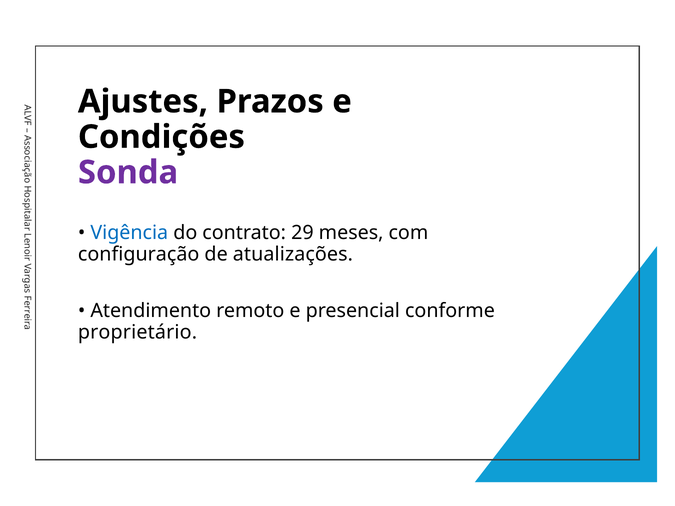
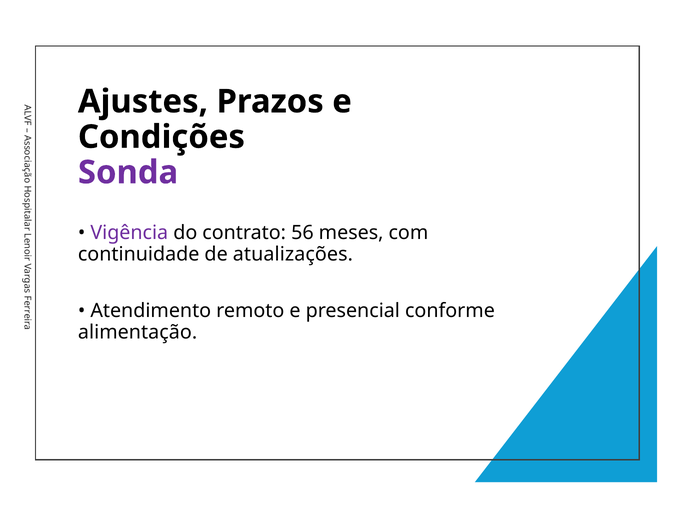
Vigência colour: blue -> purple
29: 29 -> 56
configuração: configuração -> continuidade
proprietário: proprietário -> alimentação
